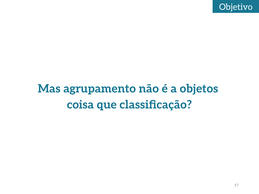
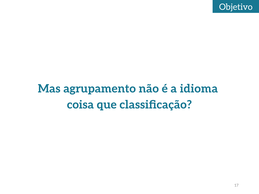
objetos: objetos -> idioma
